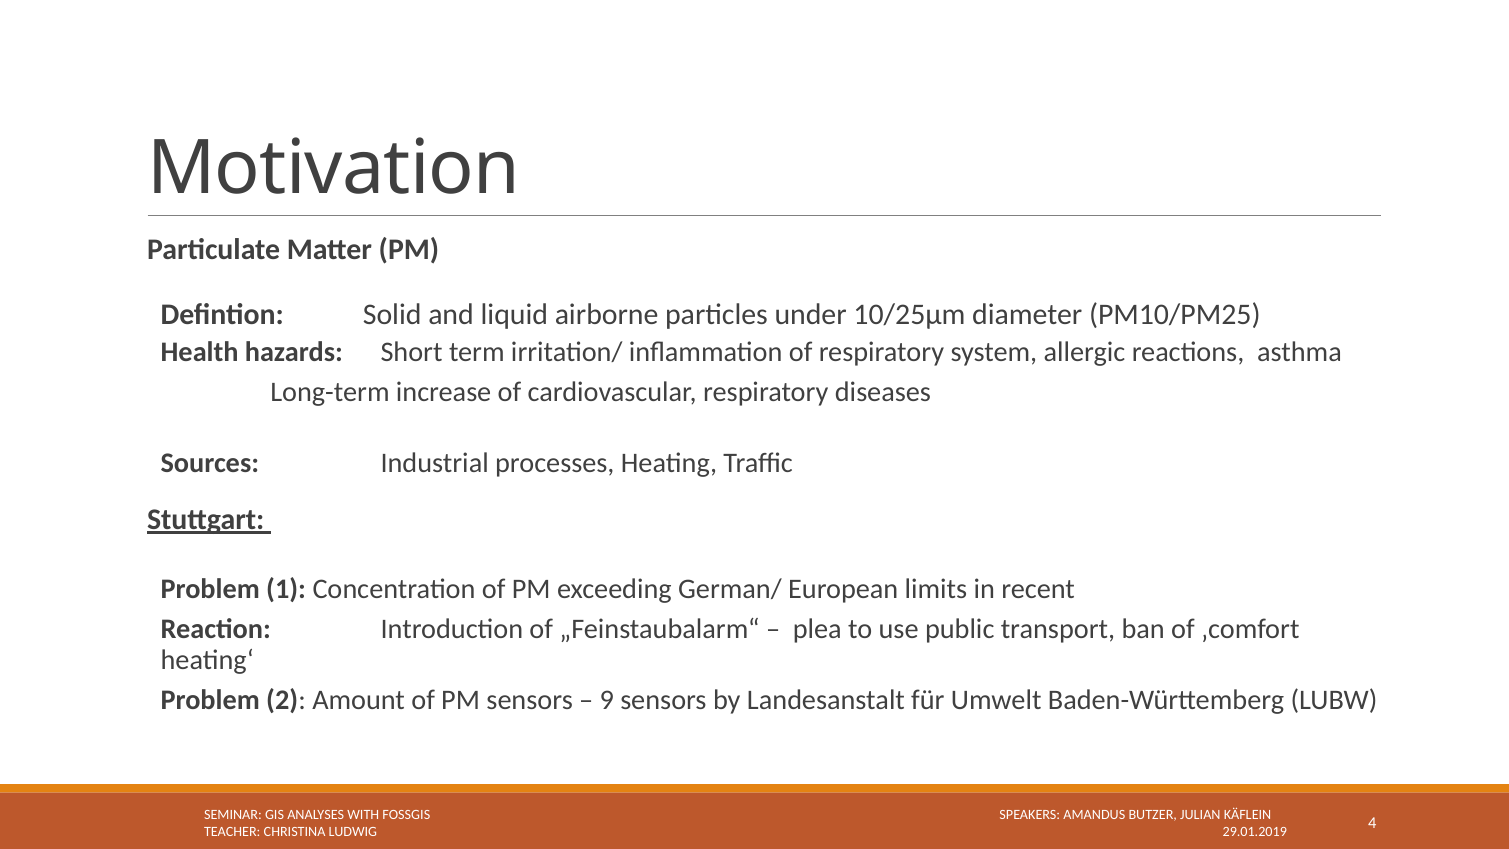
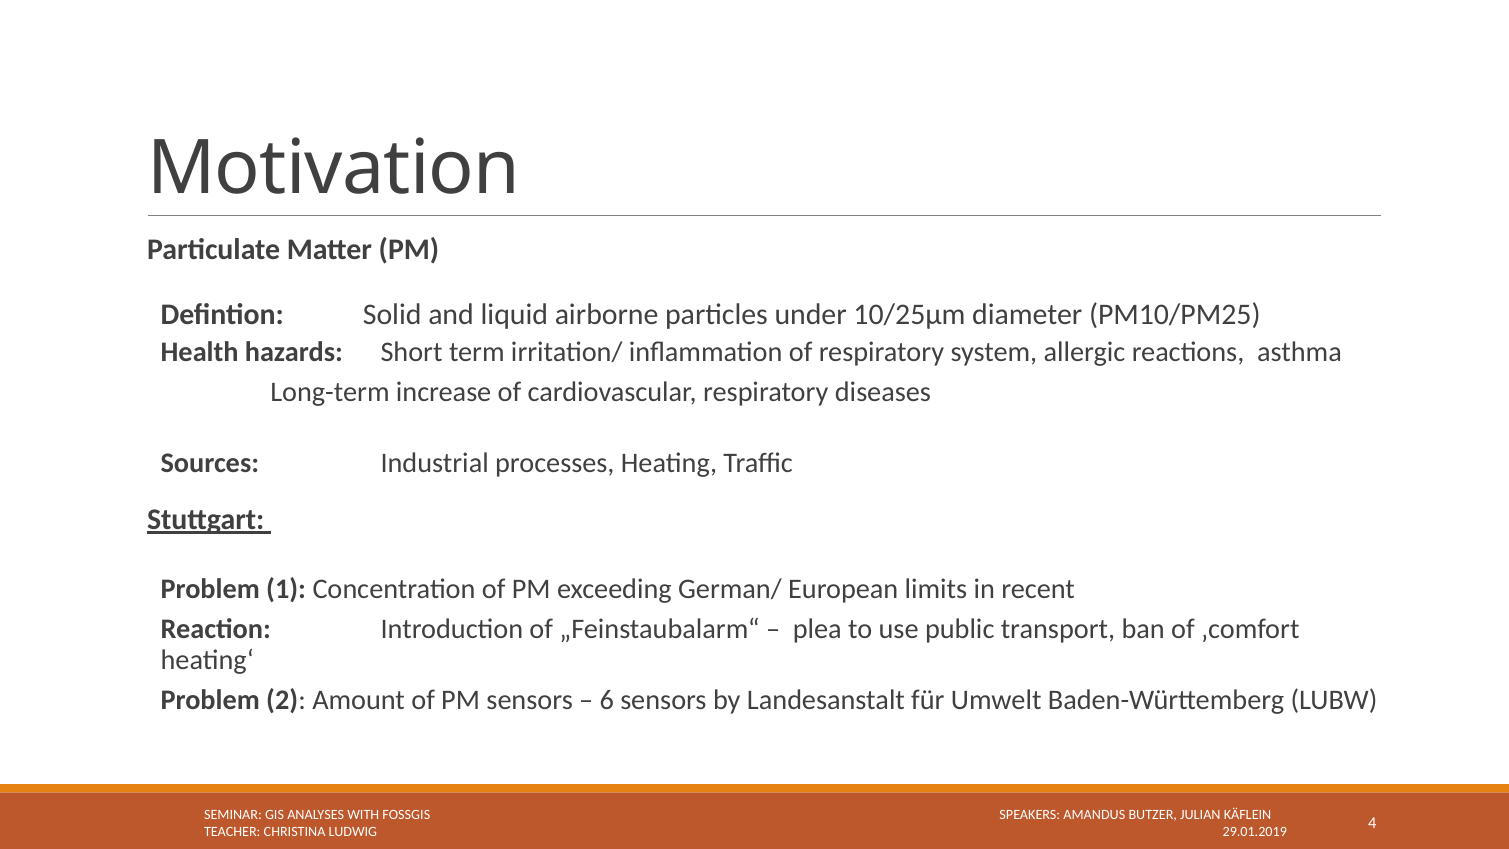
9: 9 -> 6
